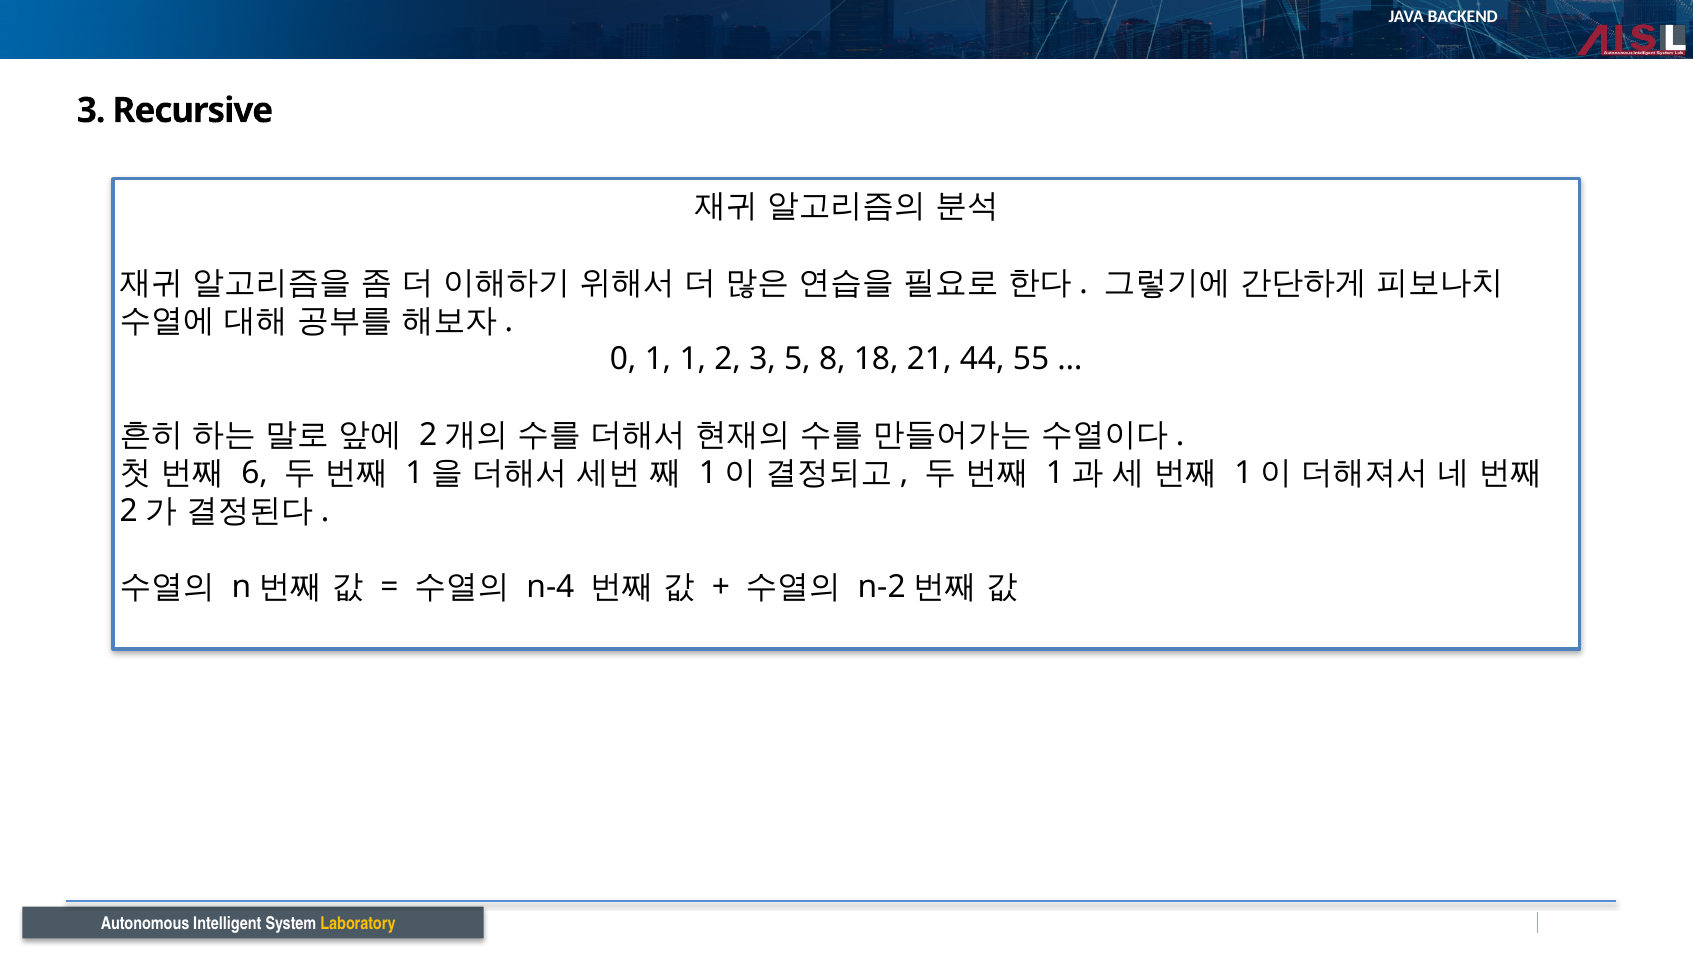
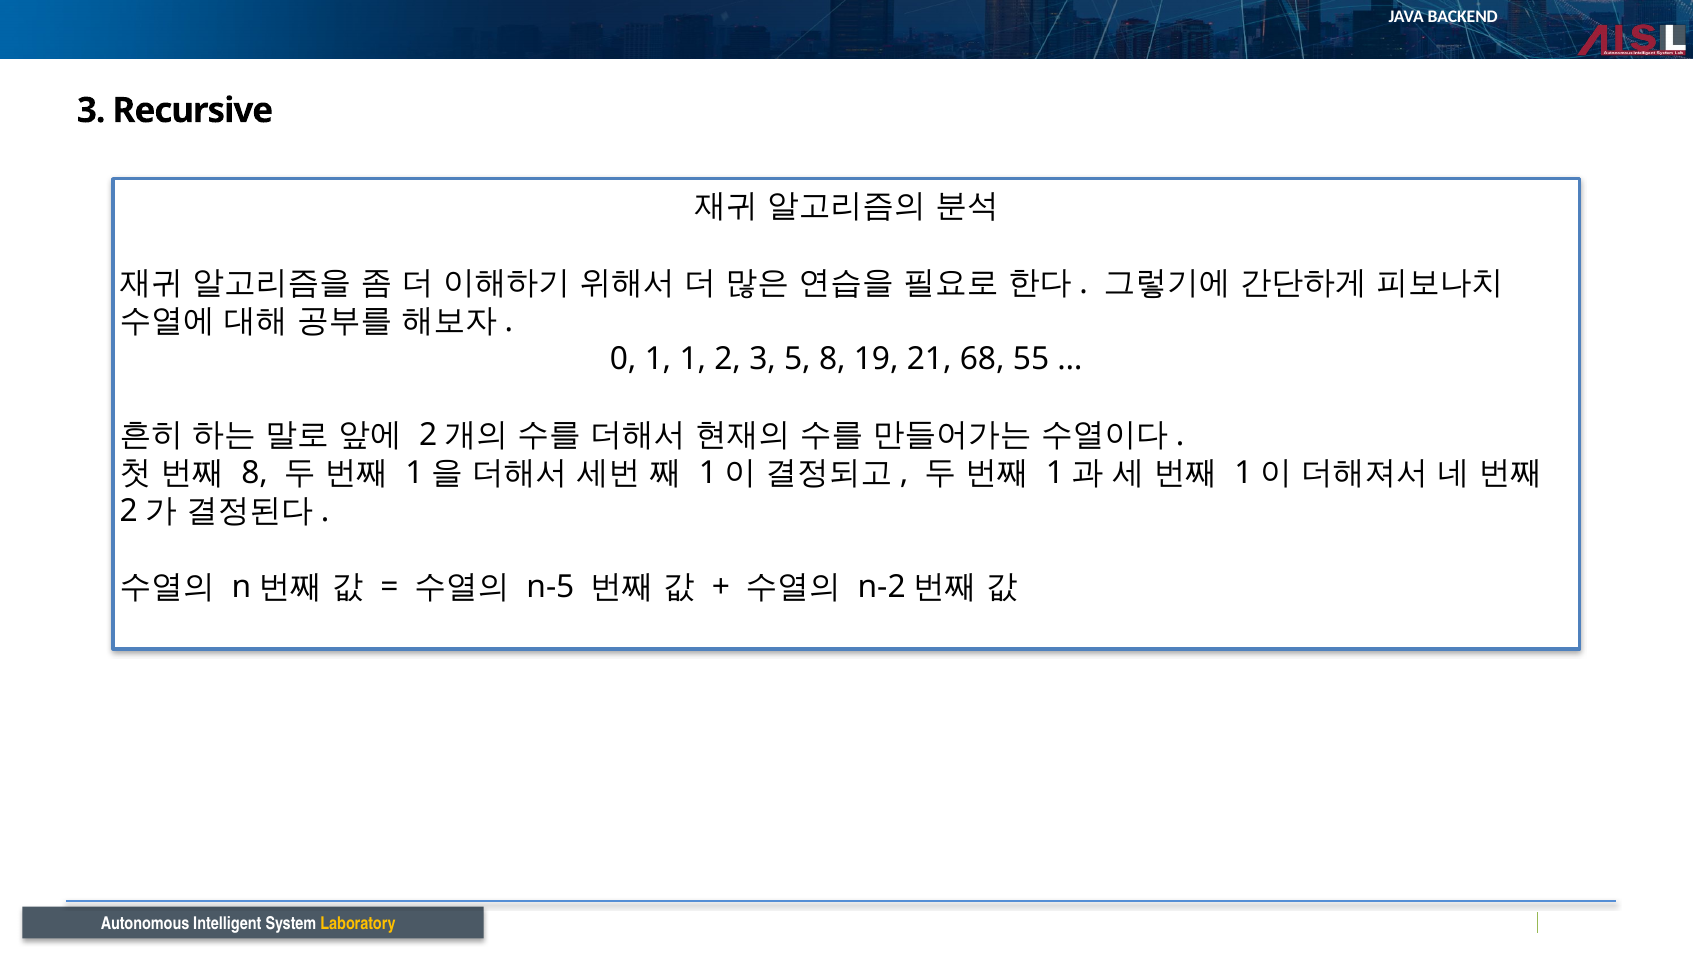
18: 18 -> 19
44: 44 -> 68
6 at (255, 473): 6 -> 8
n-4: n-4 -> n-5
